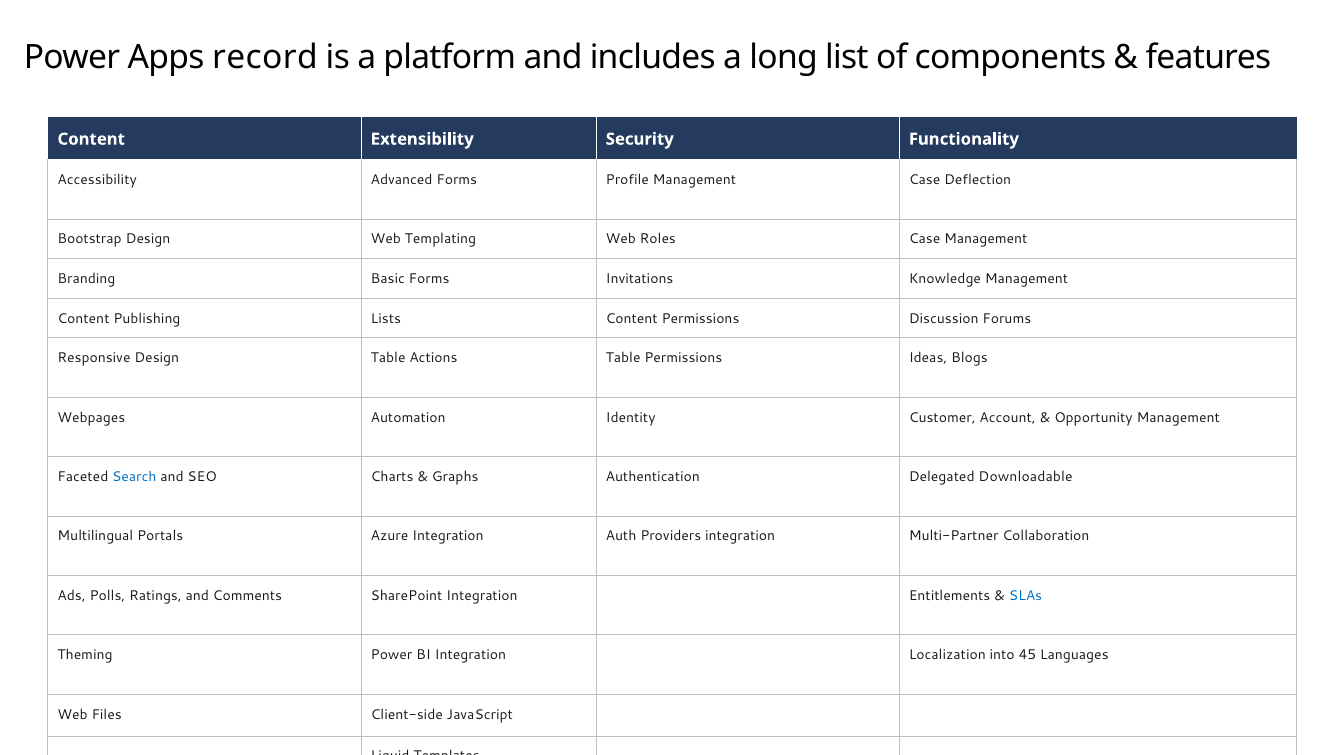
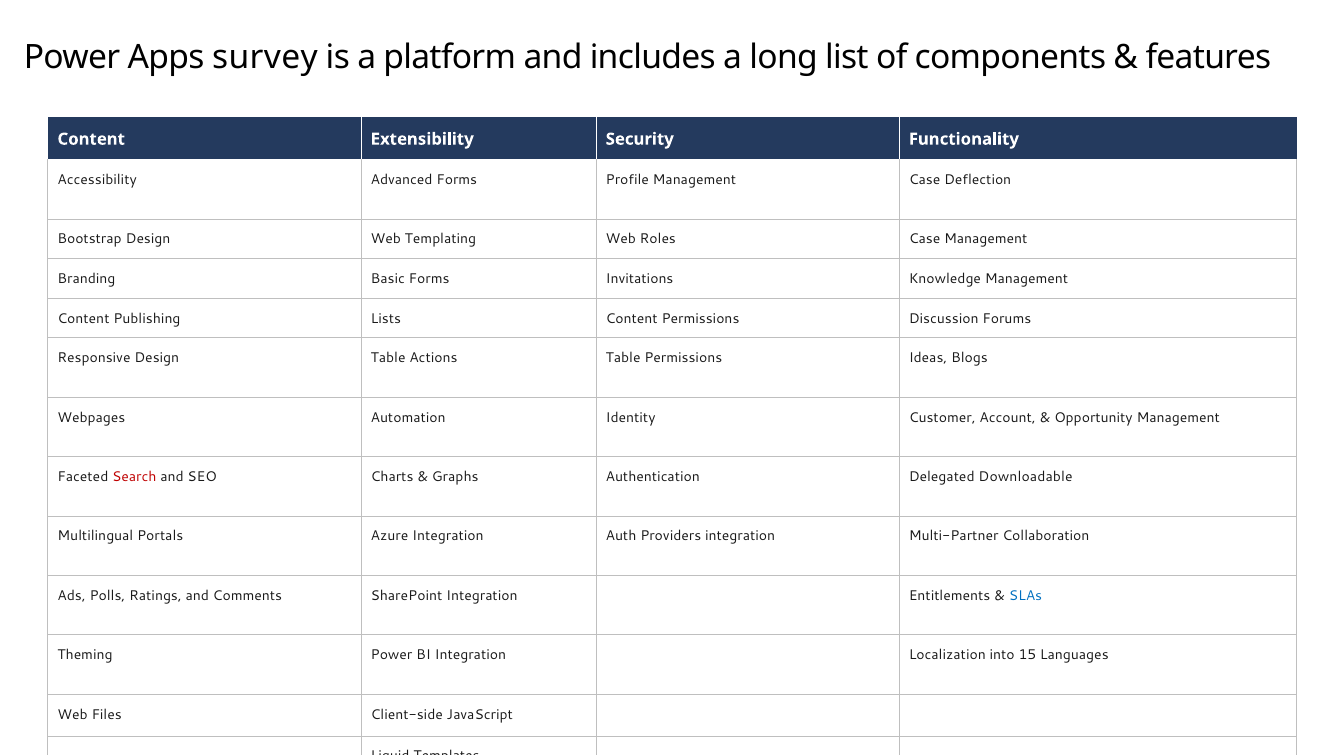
record: record -> survey
Search colour: blue -> red
45: 45 -> 15
